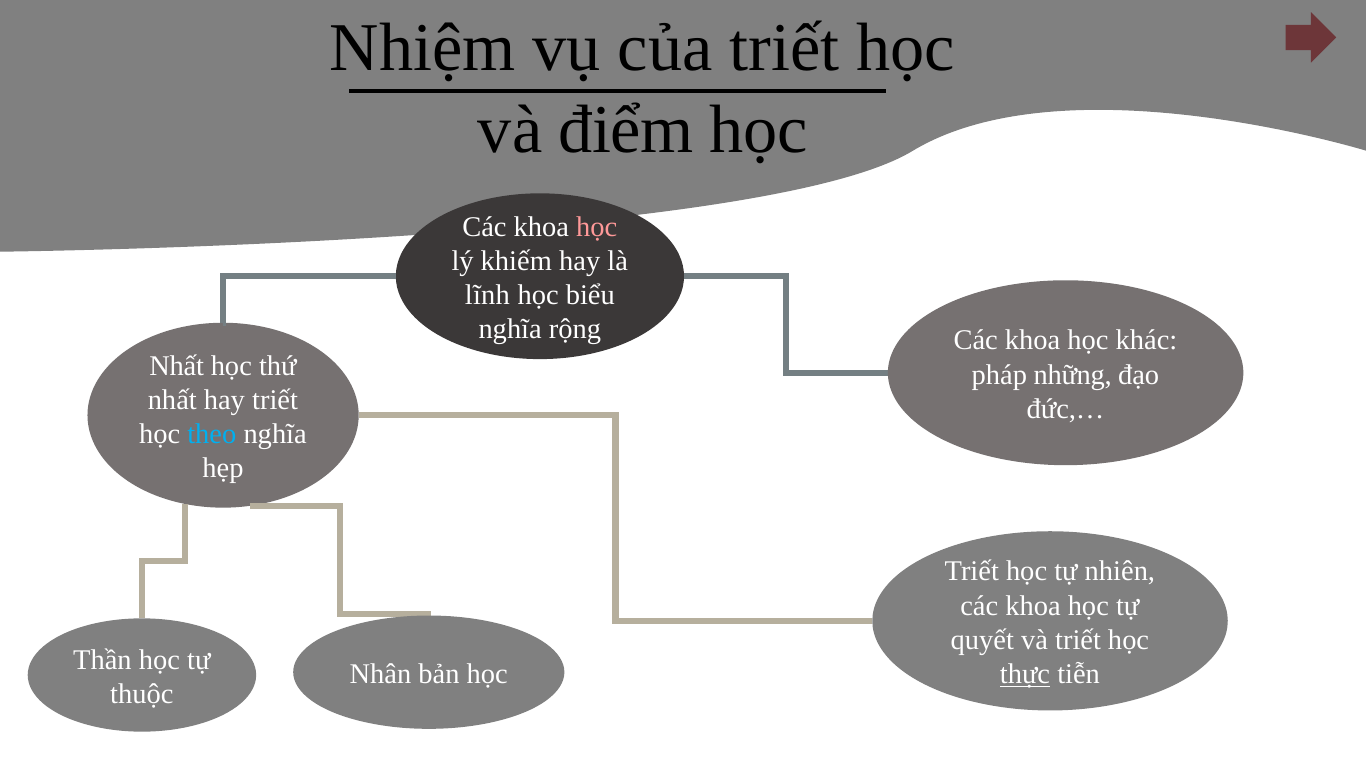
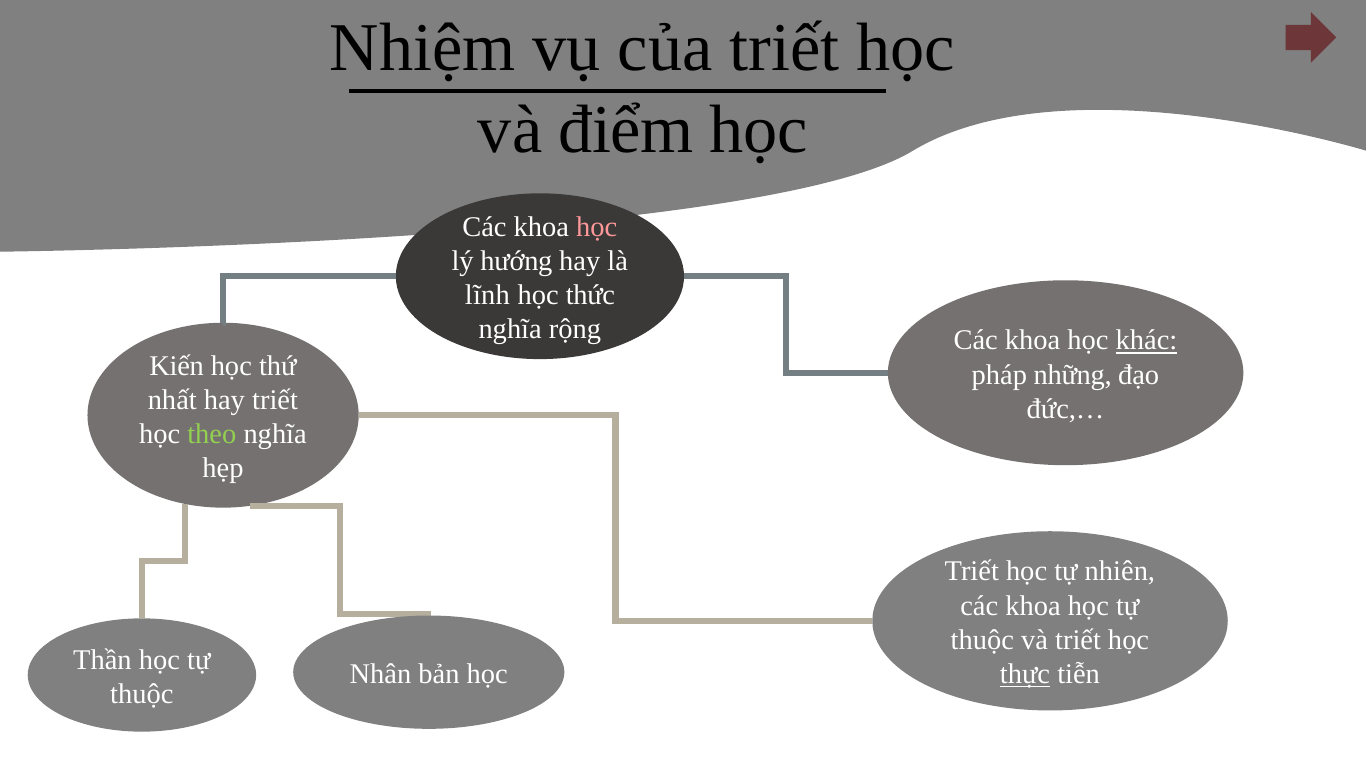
khiếm: khiếm -> hướng
biểu: biểu -> thức
khác underline: none -> present
Nhất at (177, 366): Nhất -> Kiến
theo colour: light blue -> light green
quyết at (982, 639): quyết -> thuộc
